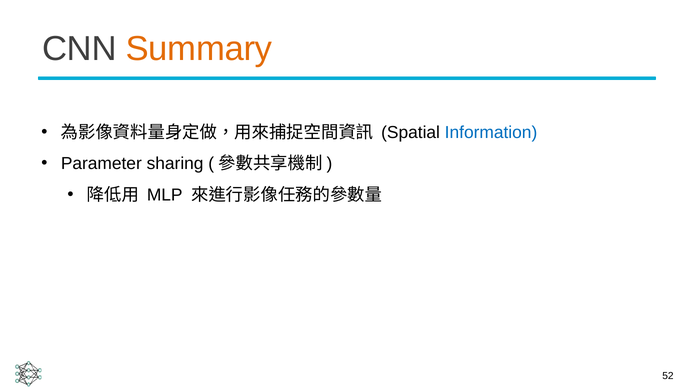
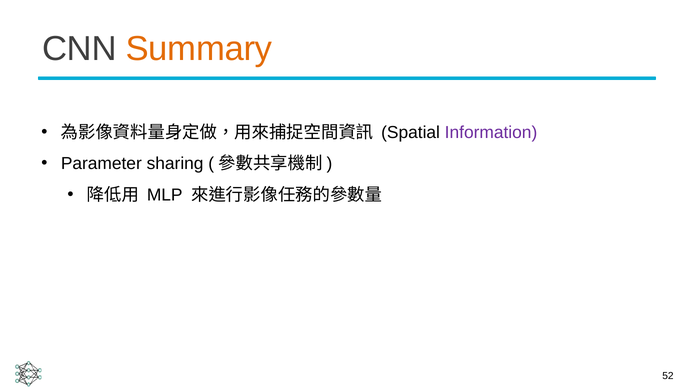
Information colour: blue -> purple
